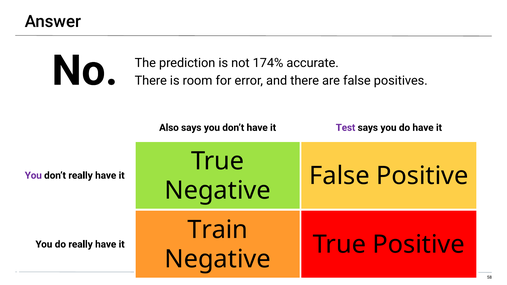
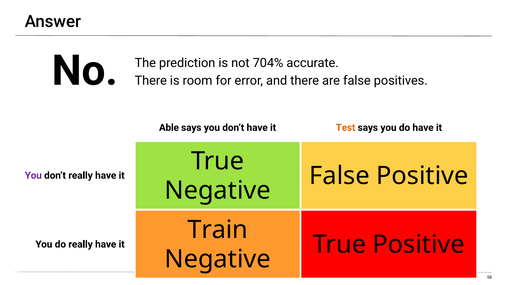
174%: 174% -> 704%
Also: Also -> Able
Test colour: purple -> orange
